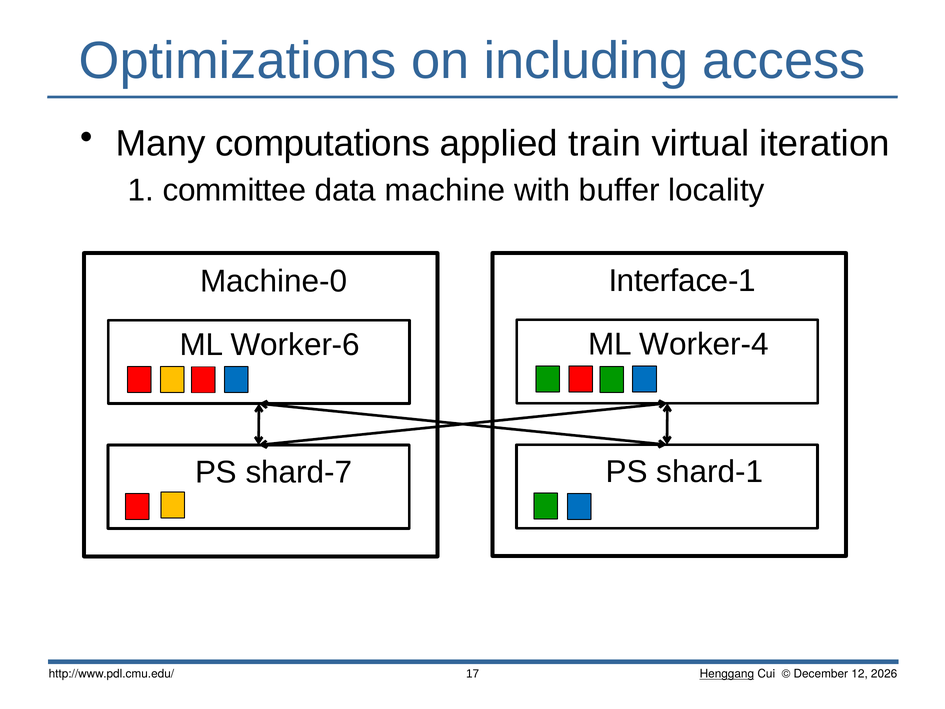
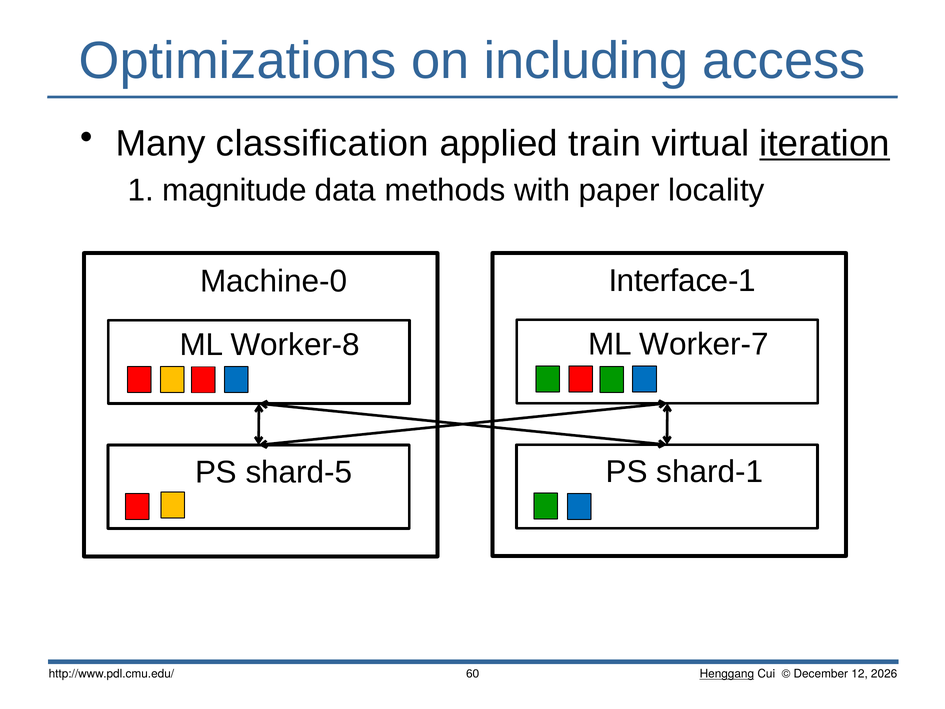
computations: computations -> classification
iteration underline: none -> present
committee: committee -> magnitude
machine: machine -> methods
buffer: buffer -> paper
Worker-4: Worker-4 -> Worker-7
Worker-6: Worker-6 -> Worker-8
shard-7: shard-7 -> shard-5
17: 17 -> 60
